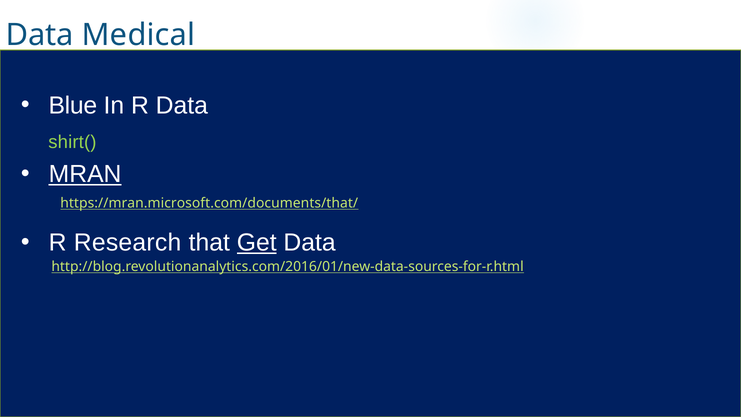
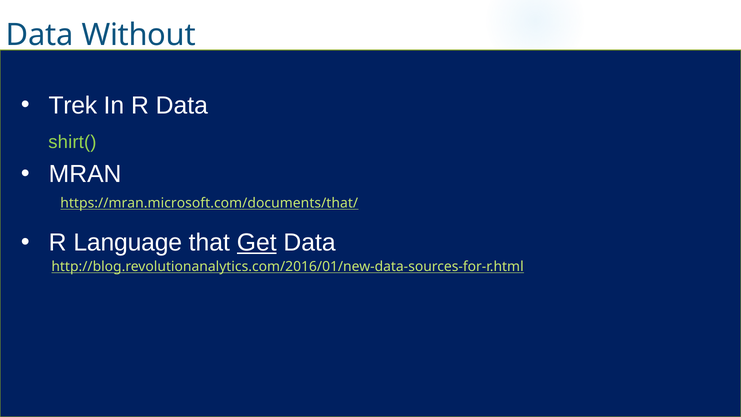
Medical: Medical -> Without
Blue: Blue -> Trek
MRAN underline: present -> none
Research: Research -> Language
